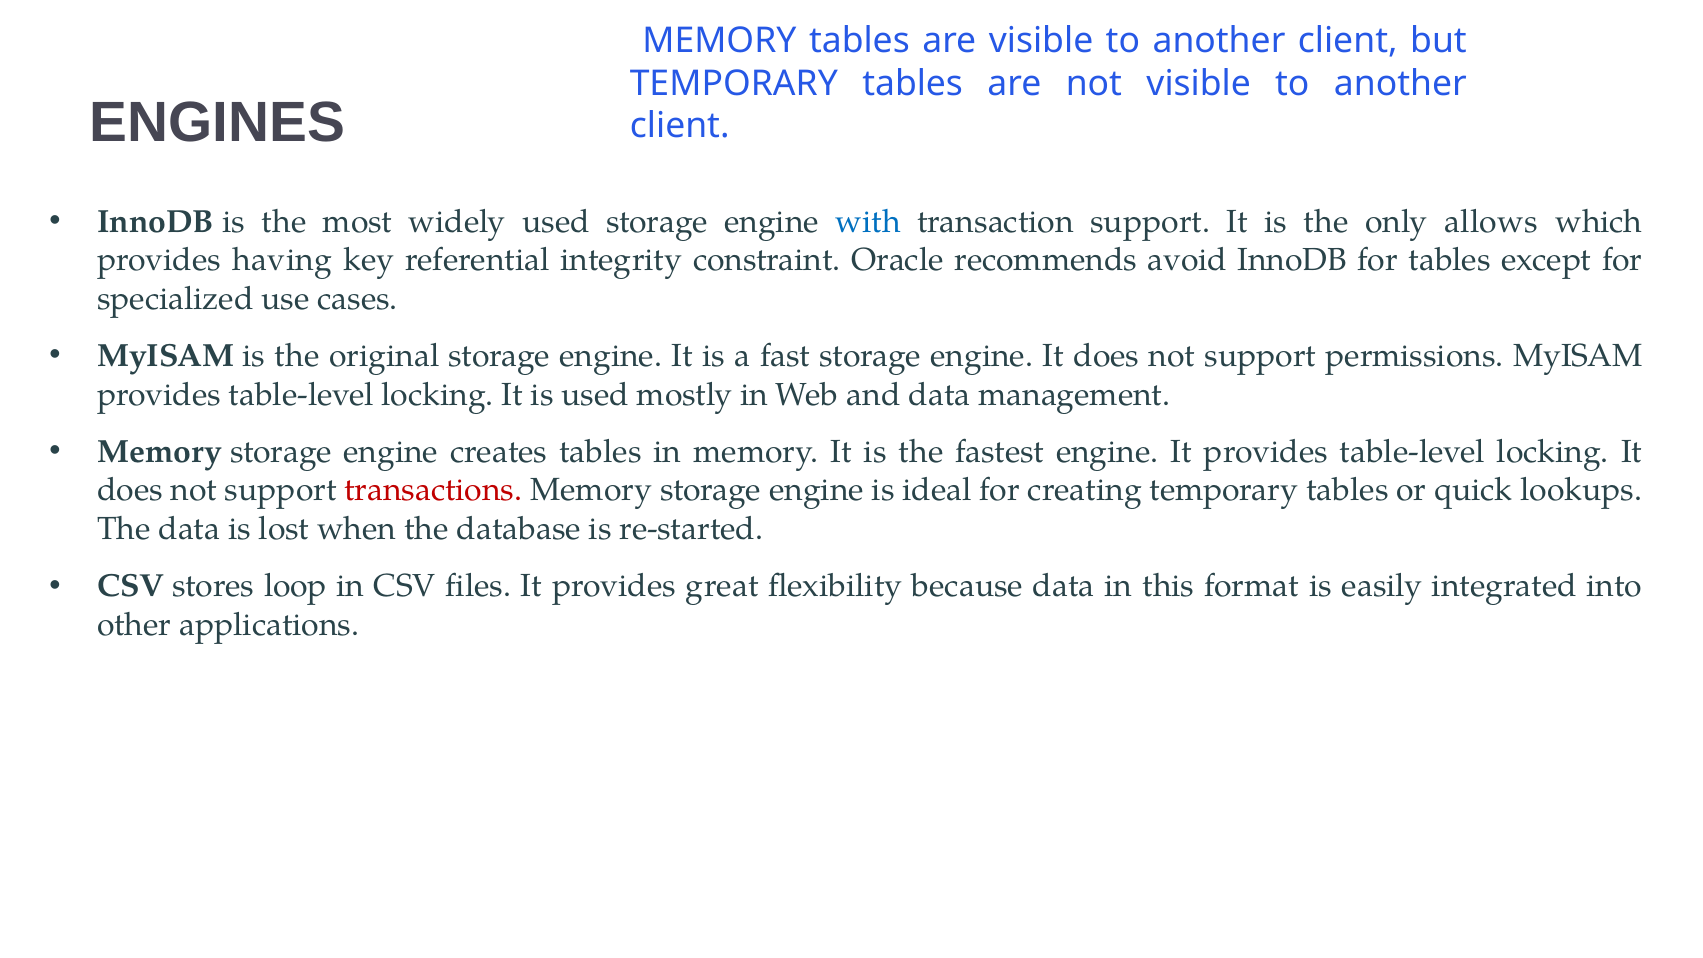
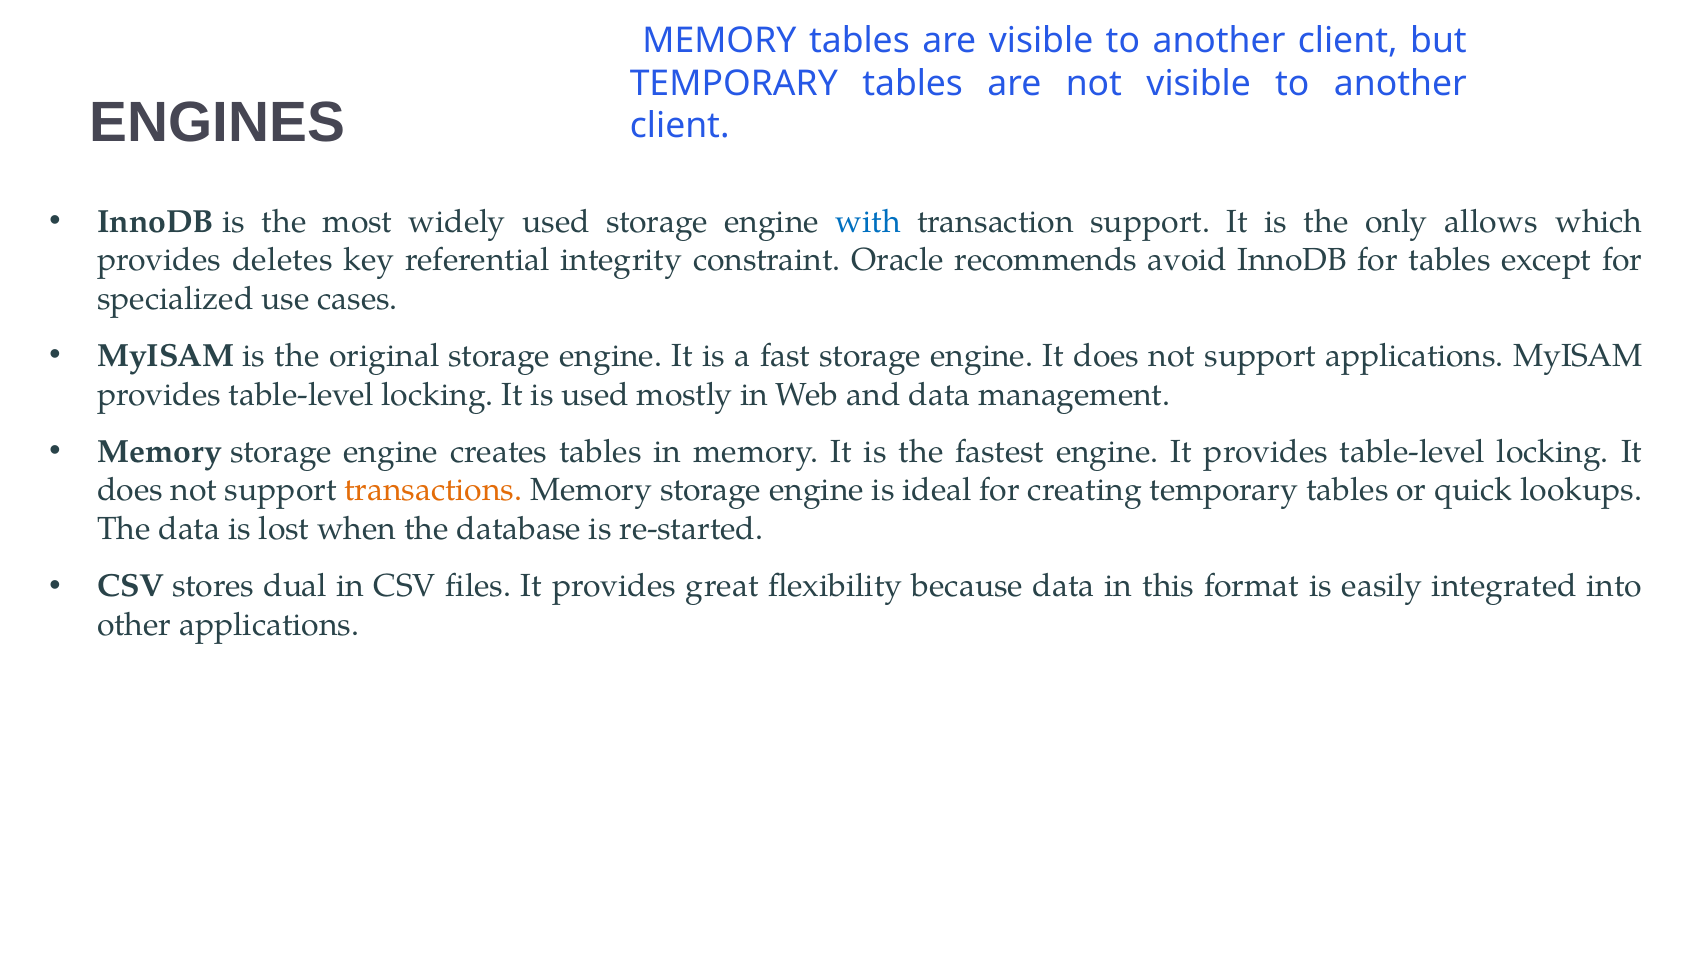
having: having -> deletes
support permissions: permissions -> applications
transactions colour: red -> orange
loop: loop -> dual
